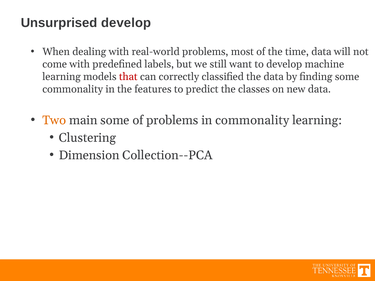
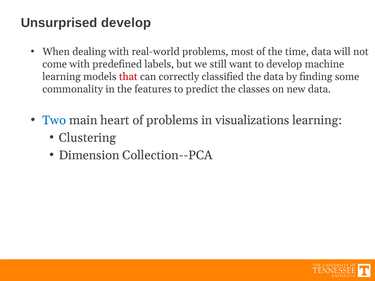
Two colour: orange -> blue
main some: some -> heart
in commonality: commonality -> visualizations
